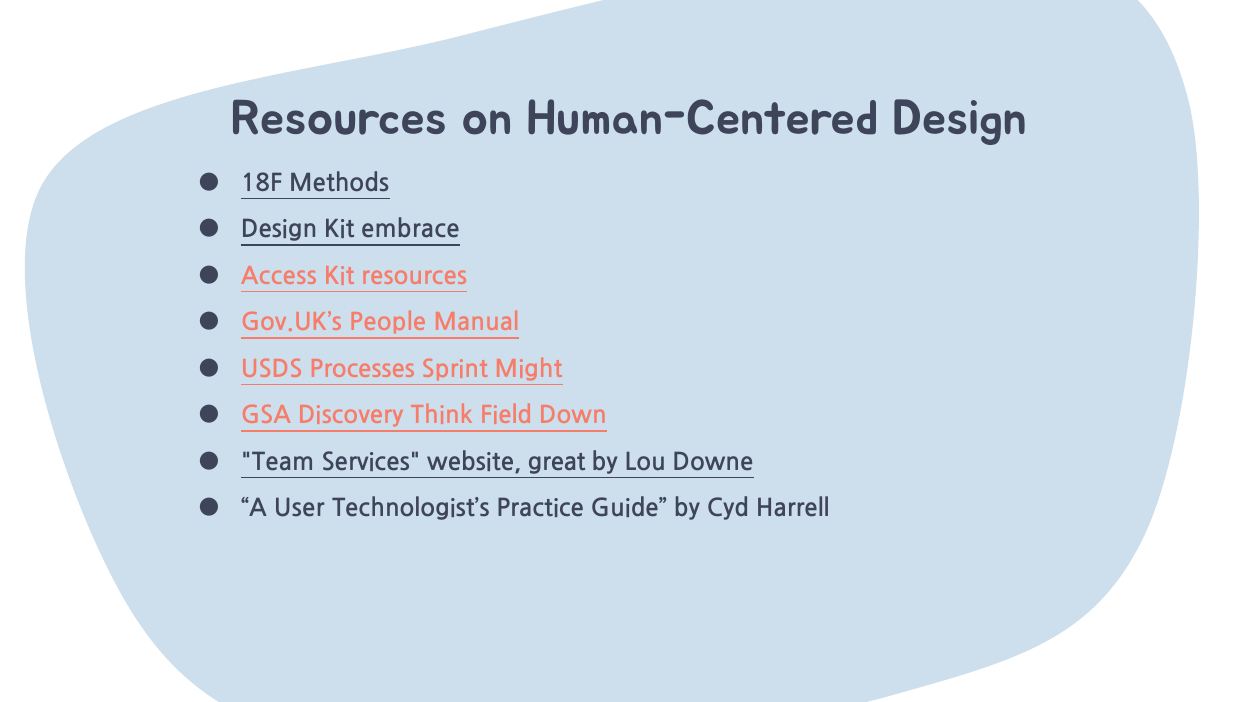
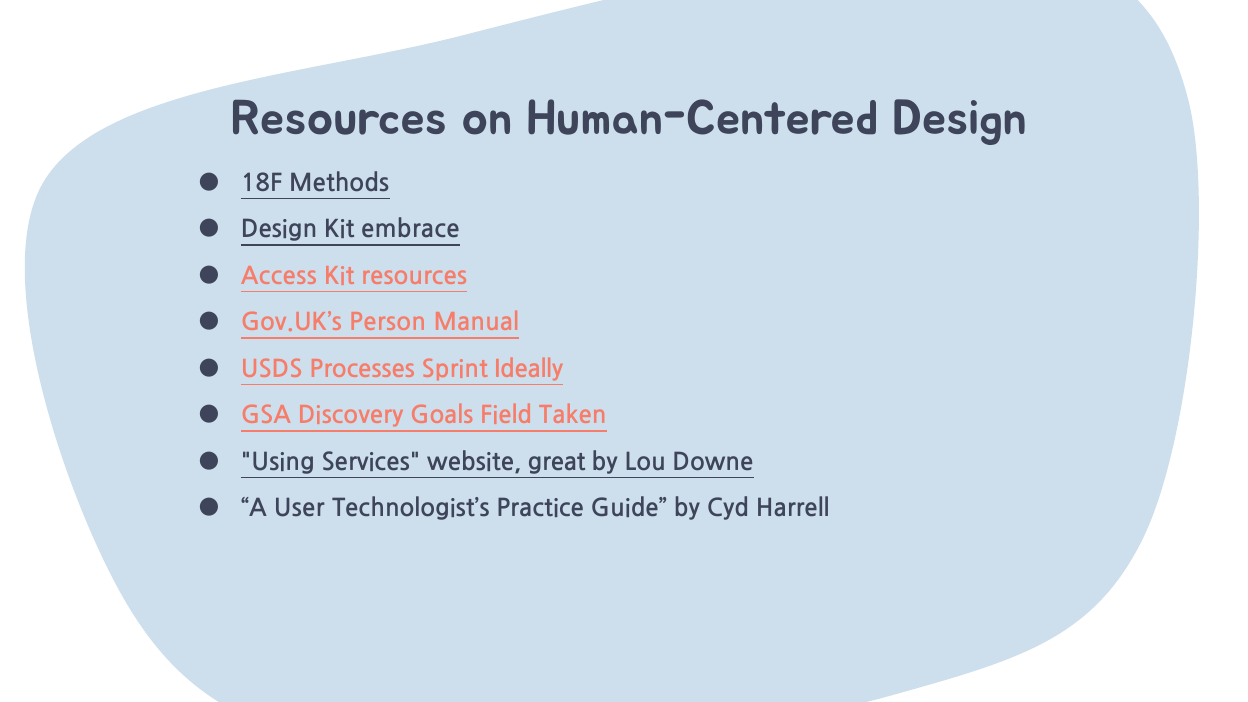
People: People -> Person
Might: Might -> Ideally
Think: Think -> Goals
Down: Down -> Taken
Team: Team -> Using
